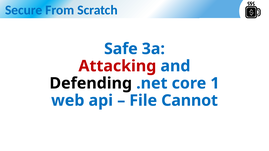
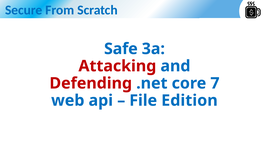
Defending colour: black -> red
1: 1 -> 7
Cannot: Cannot -> Edition
